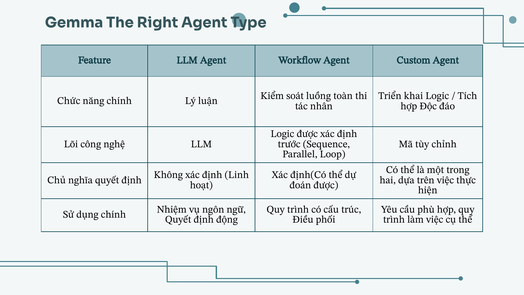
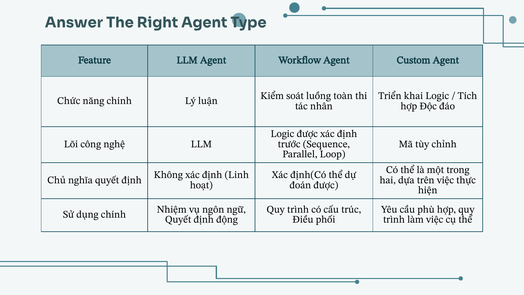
Gemma: Gemma -> Answer
